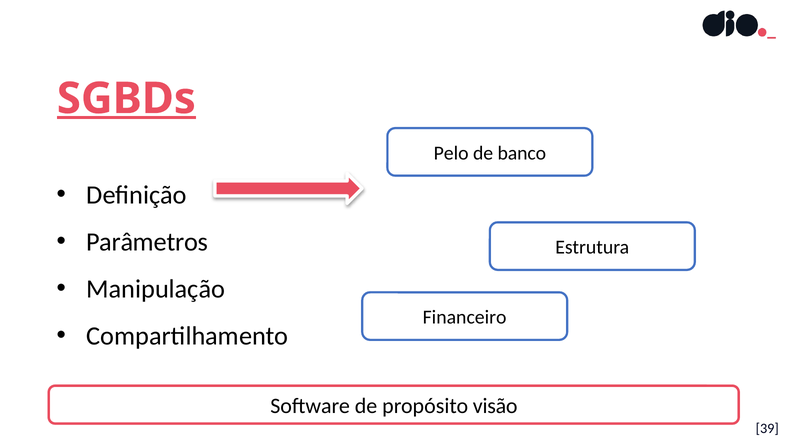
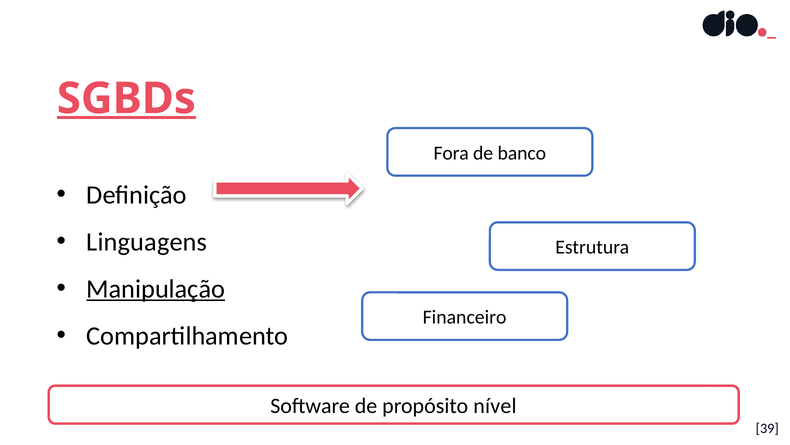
Pelo: Pelo -> Fora
Parâmetros: Parâmetros -> Linguagens
Manipulação underline: none -> present
visão: visão -> nível
